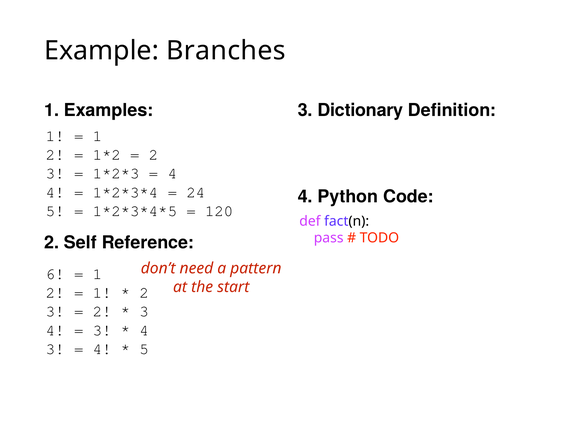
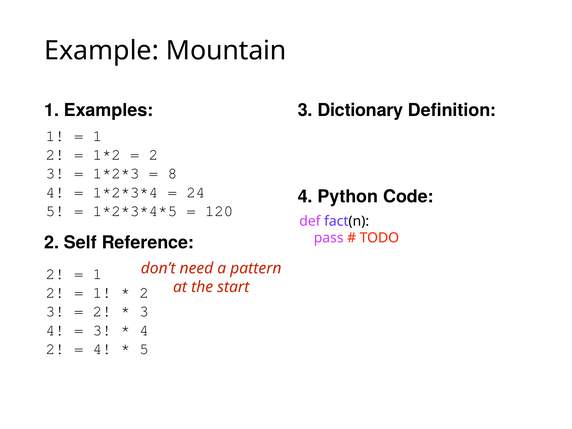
Branches: Branches -> Mountain
4 at (172, 173): 4 -> 8
6 at (55, 274): 6 -> 2
3 at (55, 349): 3 -> 2
